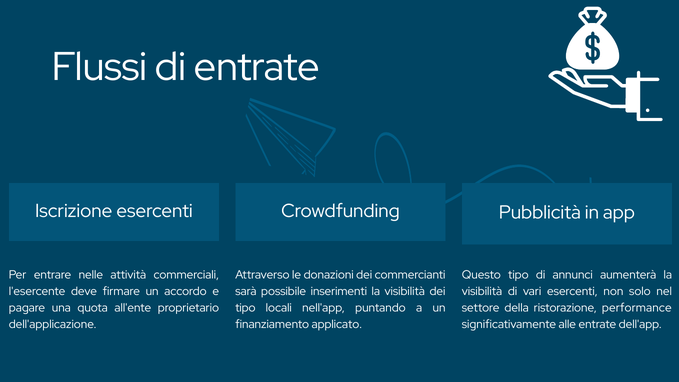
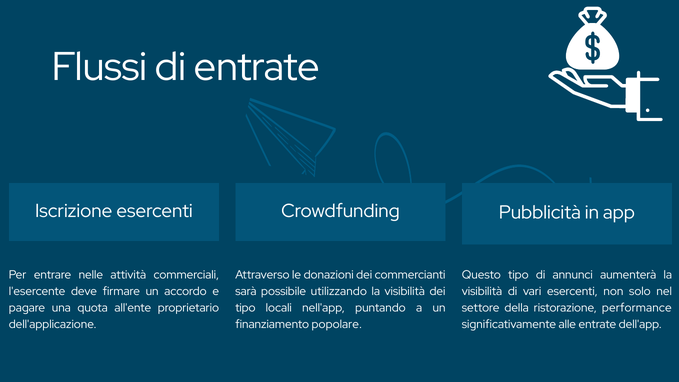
inserimenti: inserimenti -> utilizzando
applicato: applicato -> popolare
